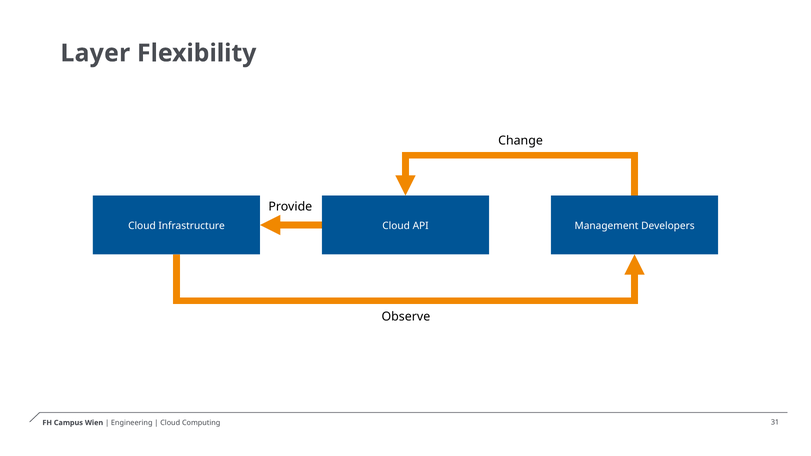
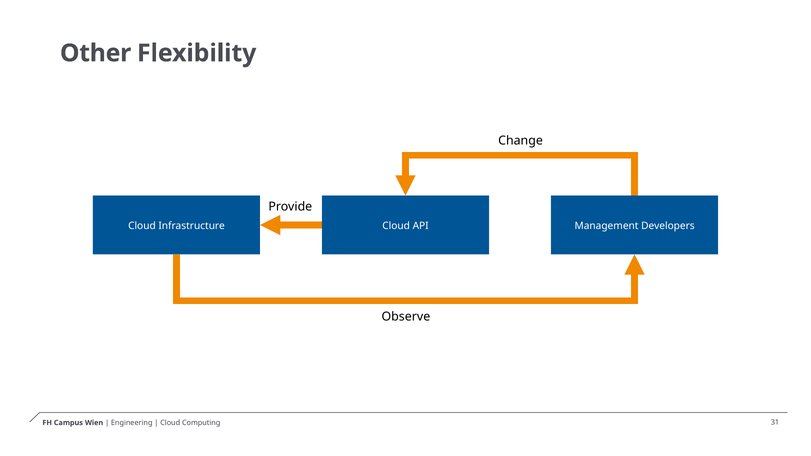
Layer: Layer -> Other
